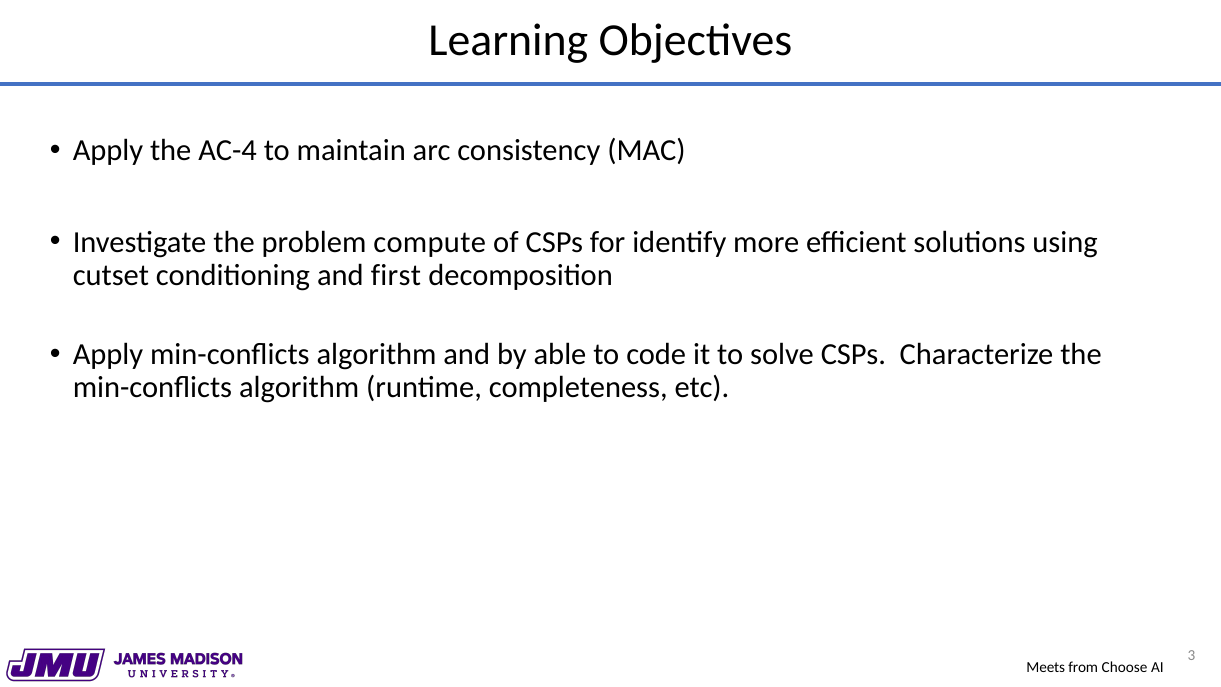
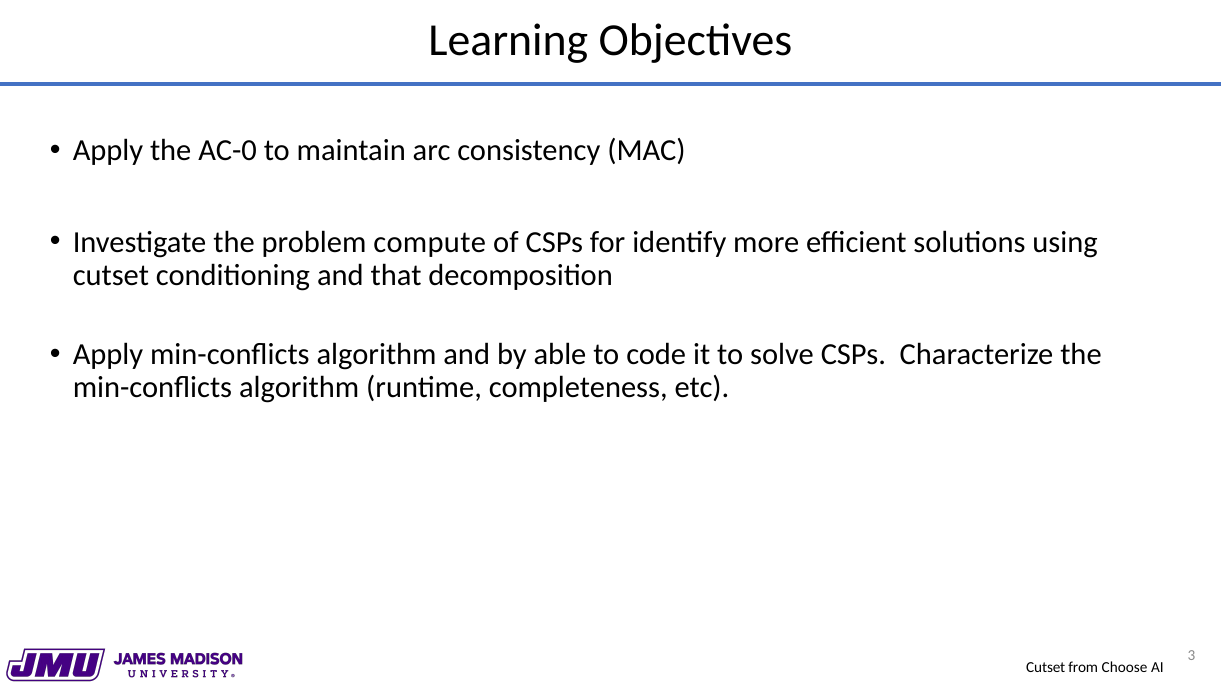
AC-4: AC-4 -> AC-0
first: first -> that
Meets at (1046, 668): Meets -> Cutset
